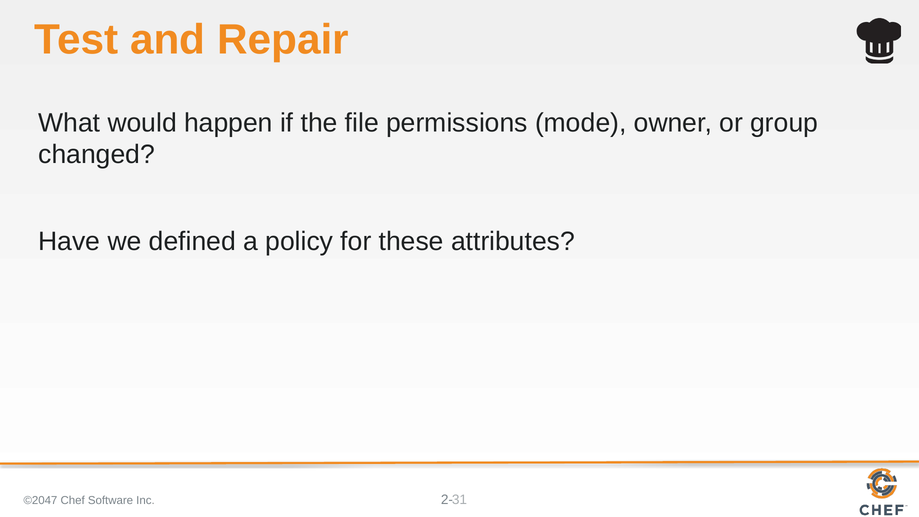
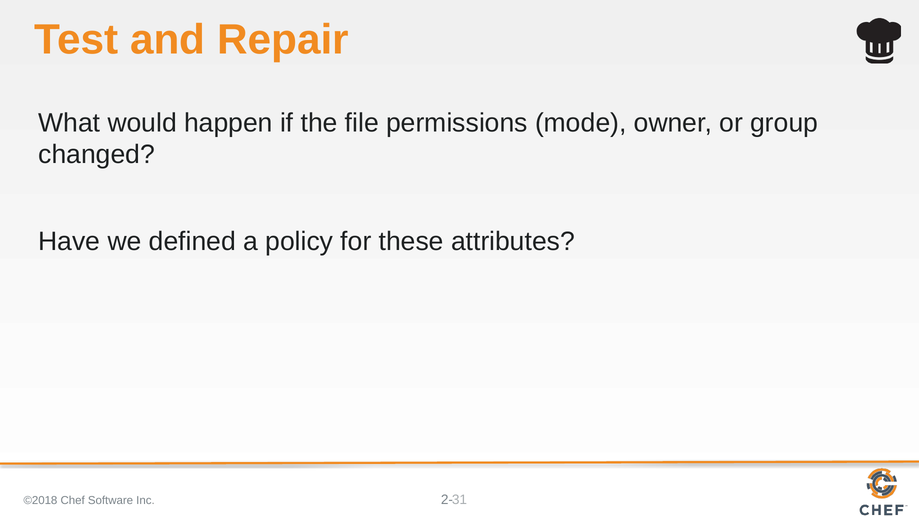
©2047: ©2047 -> ©2018
